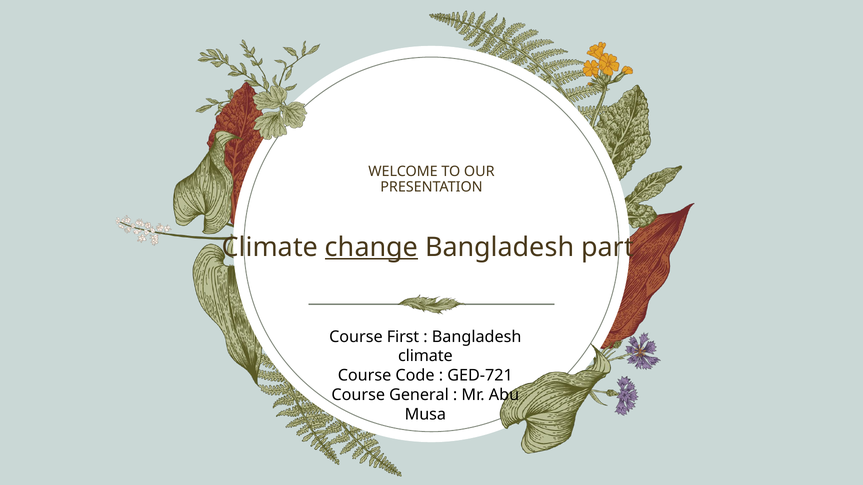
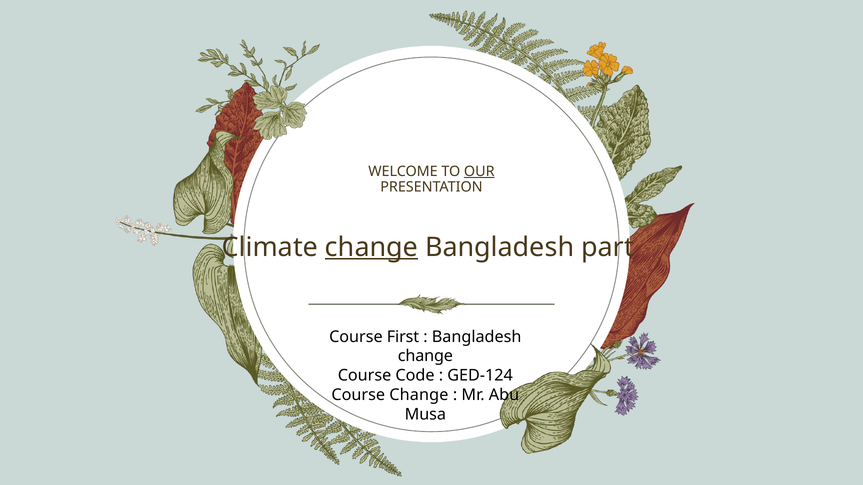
OUR underline: none -> present
climate at (425, 356): climate -> change
GED-721: GED-721 -> GED-124
Course General: General -> Change
